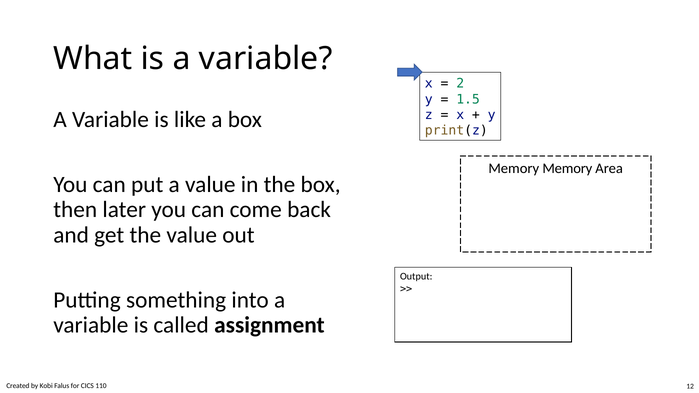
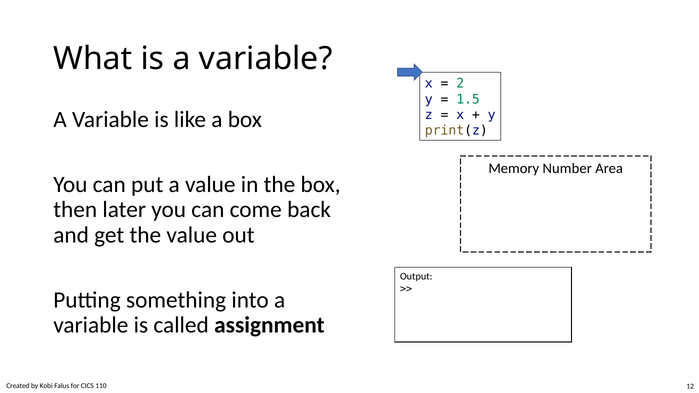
Memory Memory: Memory -> Number
